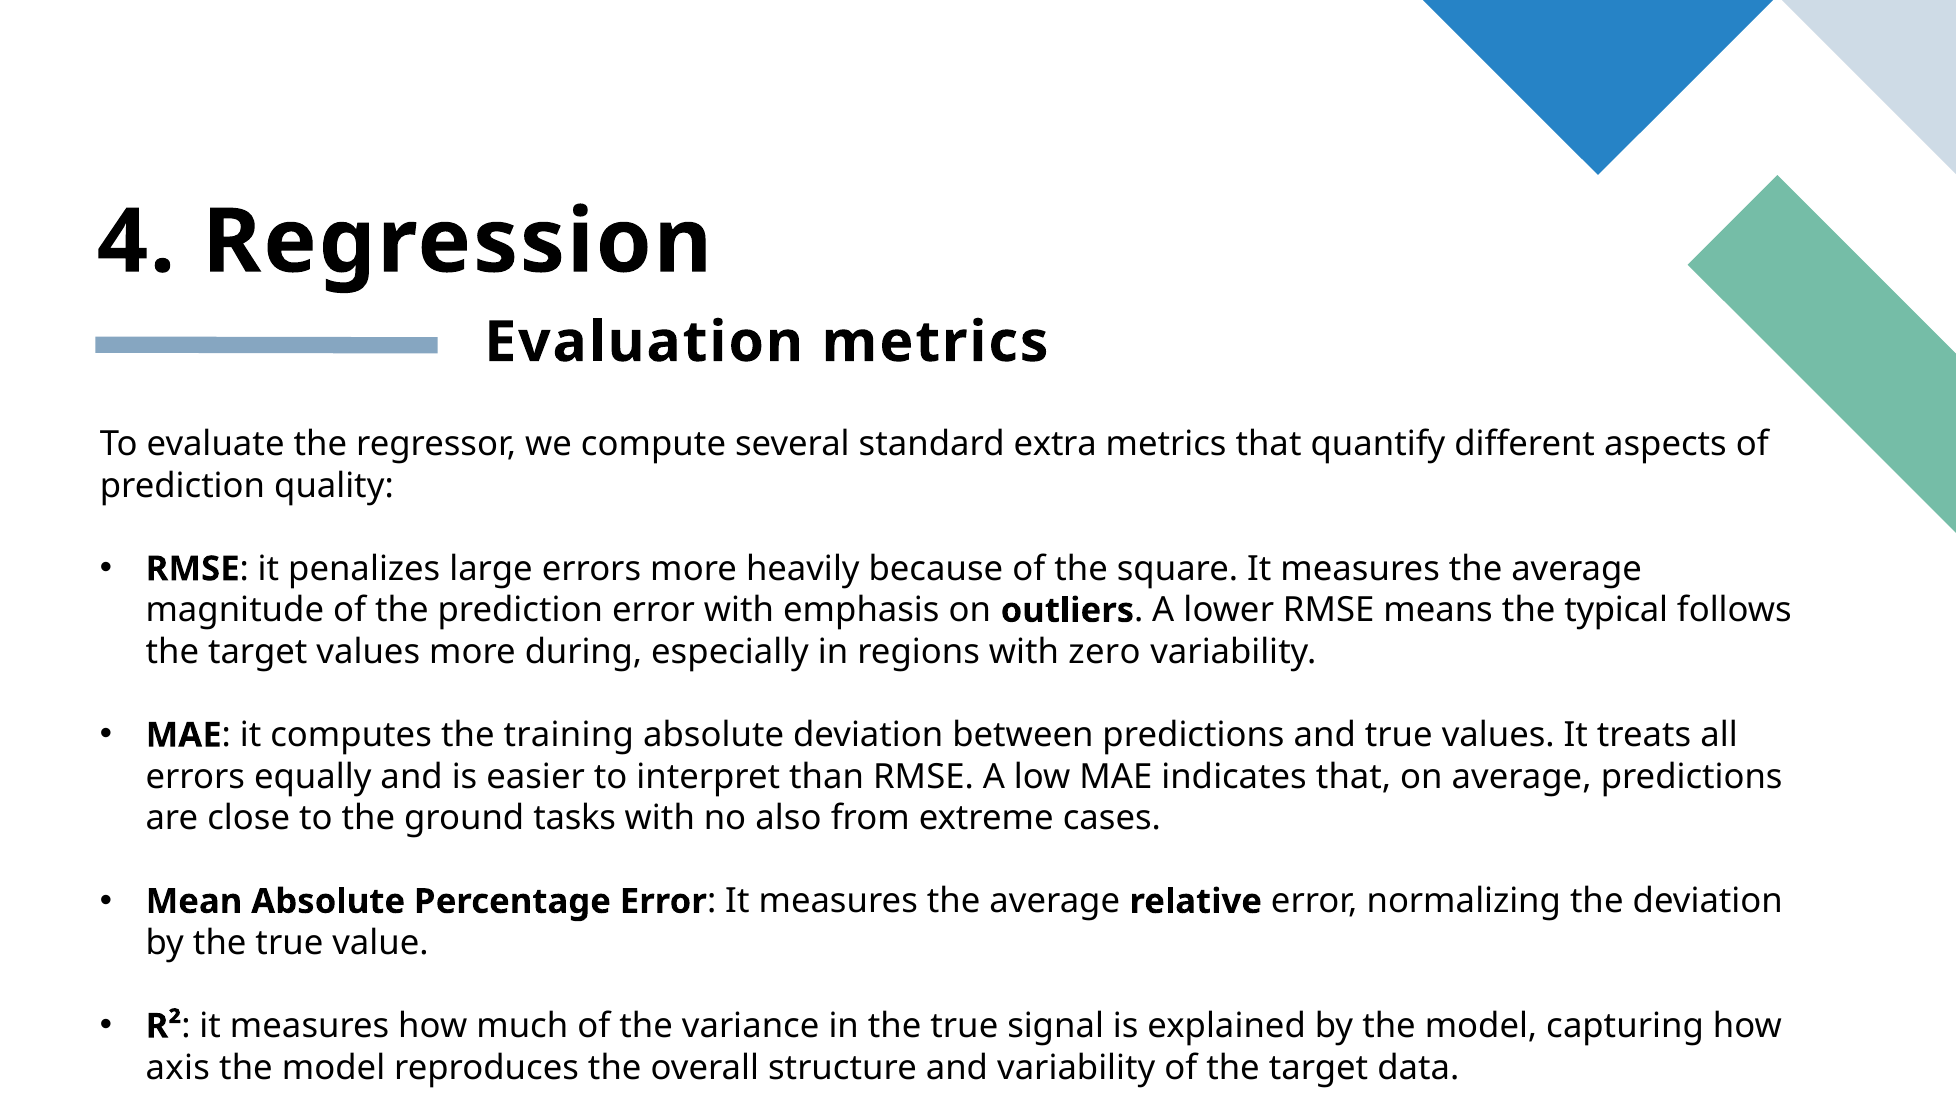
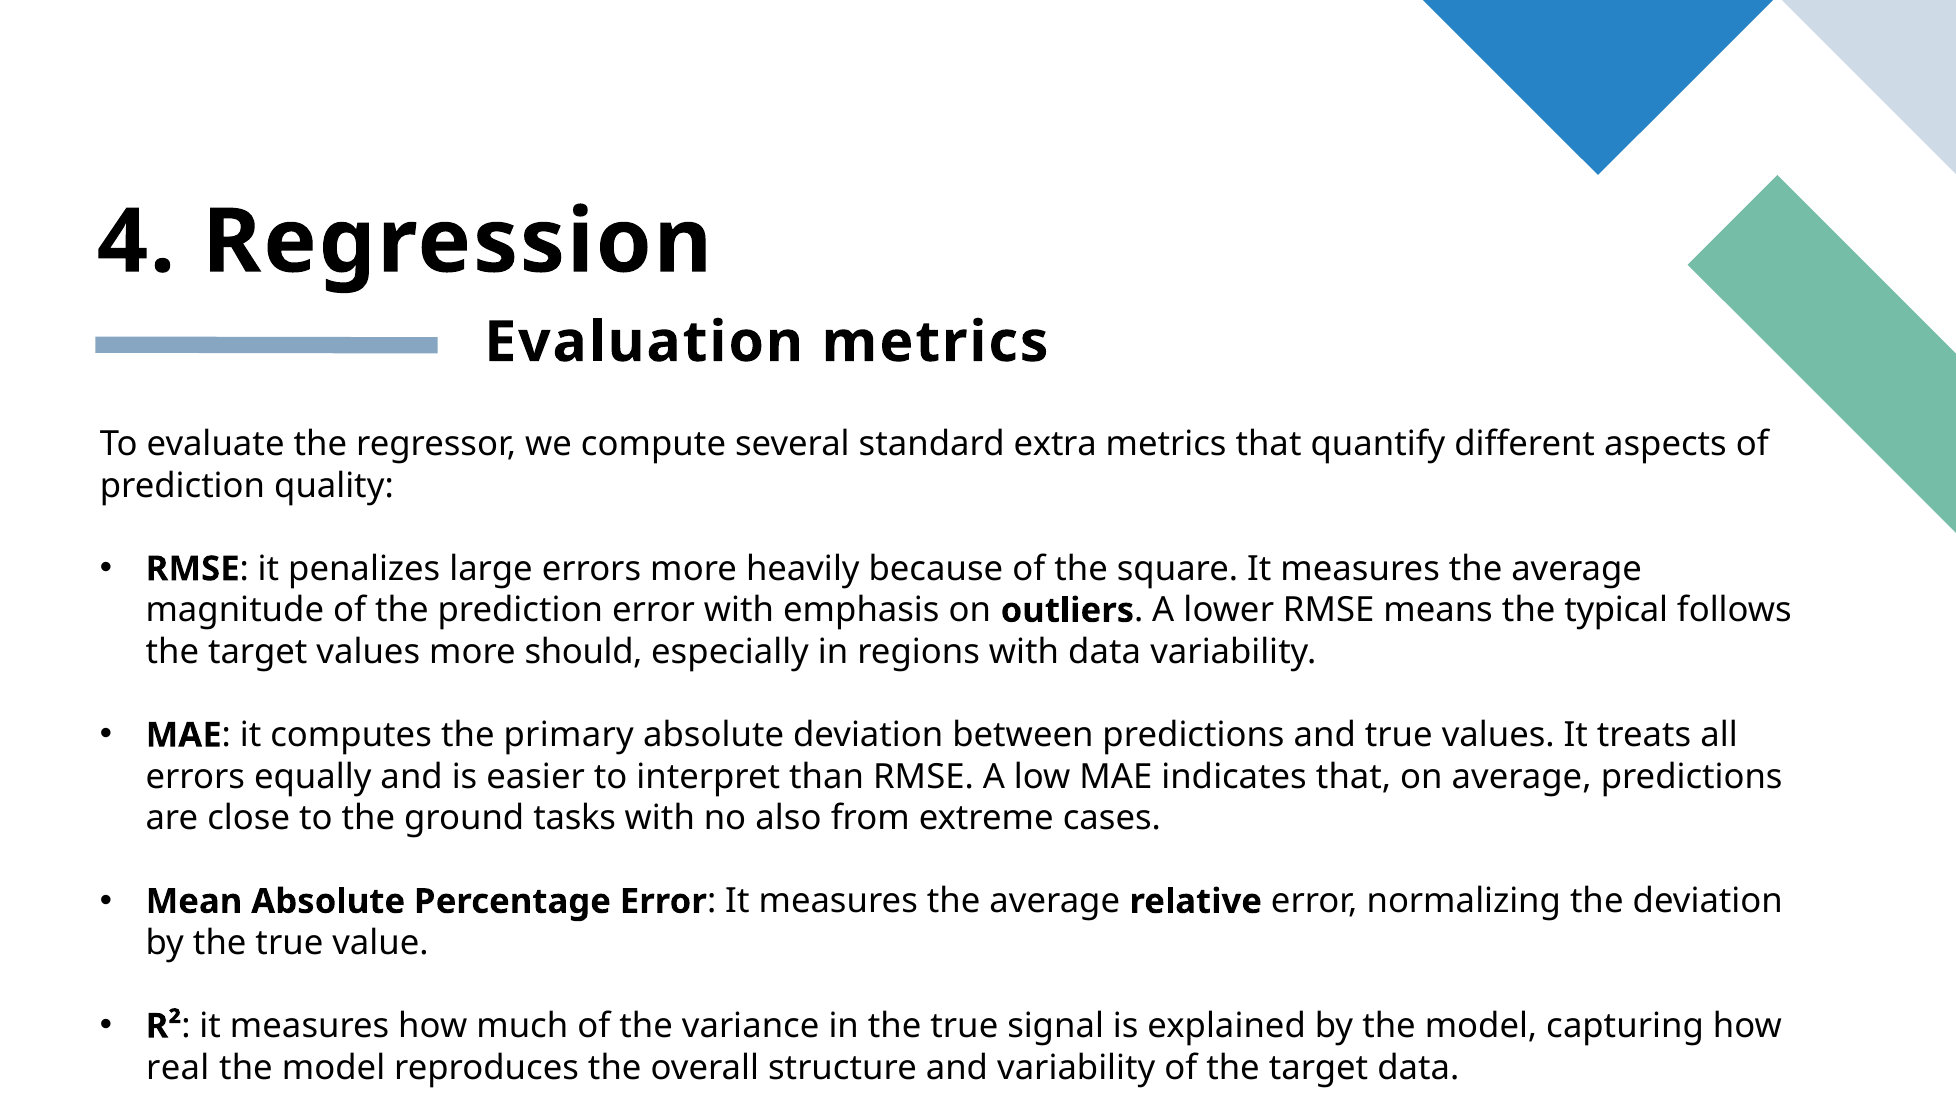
during: during -> should
with zero: zero -> data
training: training -> primary
axis: axis -> real
